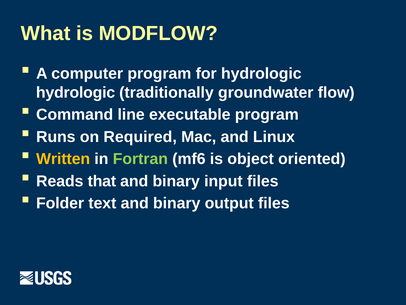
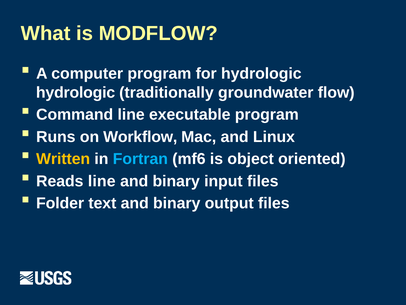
Required: Required -> Workflow
Fortran colour: light green -> light blue
Reads that: that -> line
